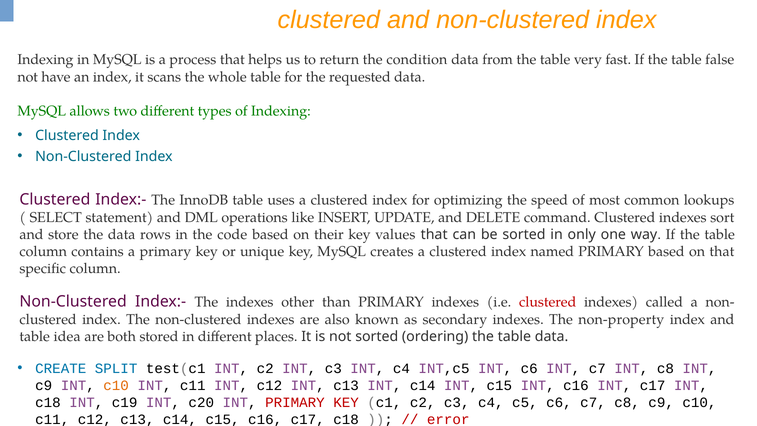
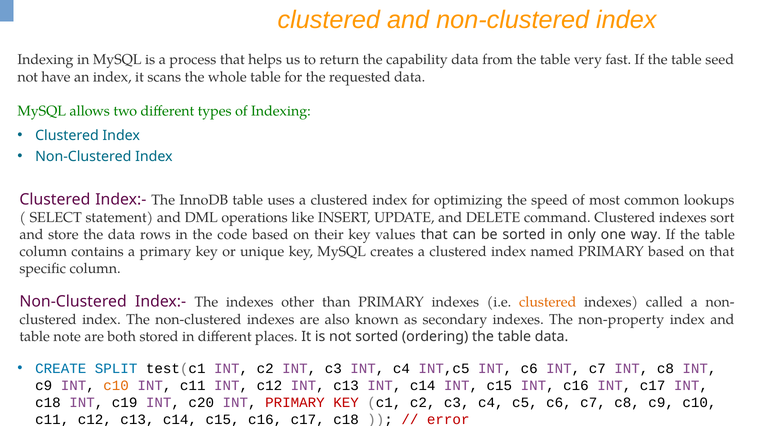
condition: condition -> capability
false: false -> seed
clustered at (548, 302) colour: red -> orange
idea: idea -> note
